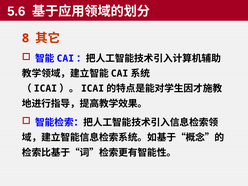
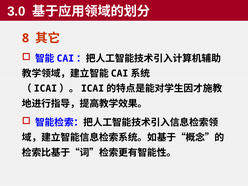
5.6: 5.6 -> 3.0
